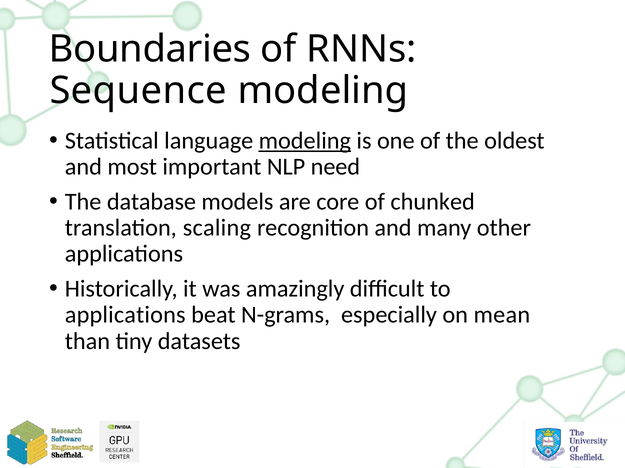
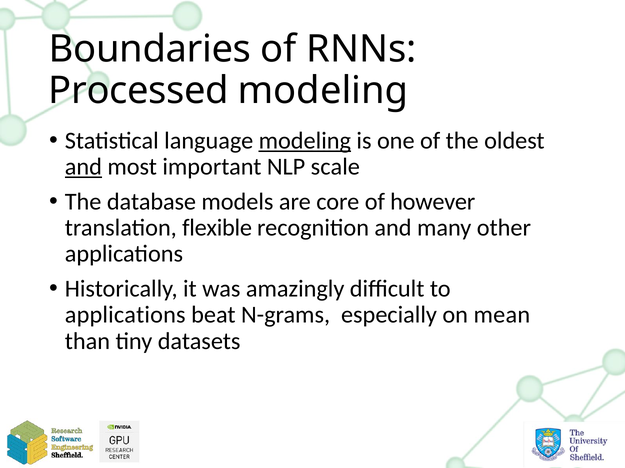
Sequence: Sequence -> Processed
and at (83, 167) underline: none -> present
need: need -> scale
chunked: chunked -> however
scaling: scaling -> flexible
